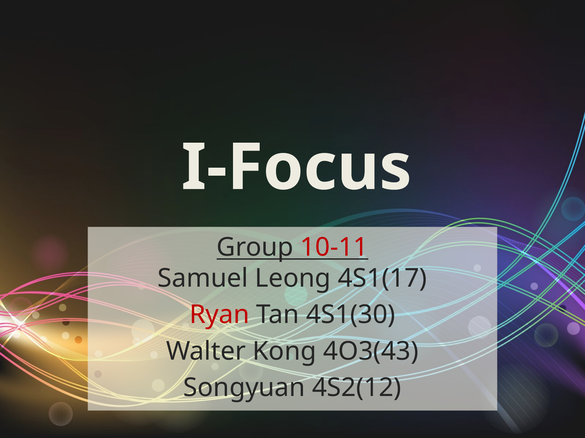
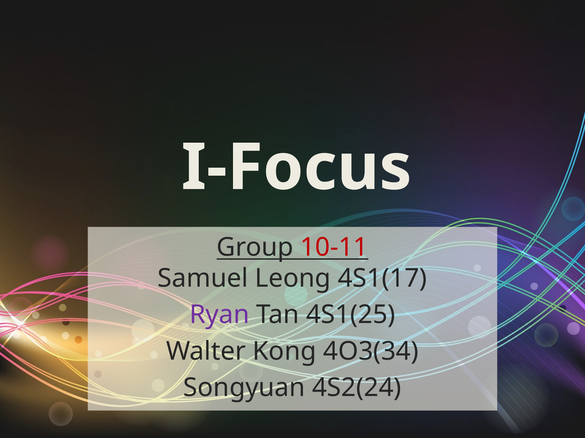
Ryan colour: red -> purple
4S1(30: 4S1(30 -> 4S1(25
4O3(43: 4O3(43 -> 4O3(34
4S2(12: 4S2(12 -> 4S2(24
